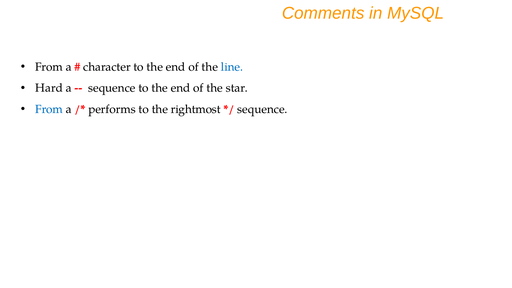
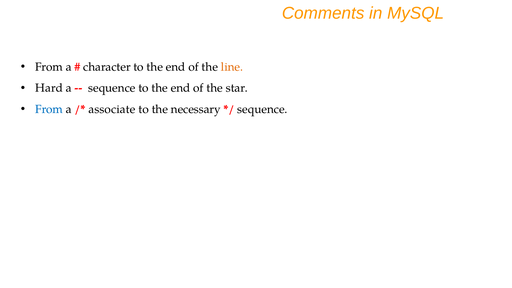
line colour: blue -> orange
performs: performs -> associate
rightmost: rightmost -> necessary
